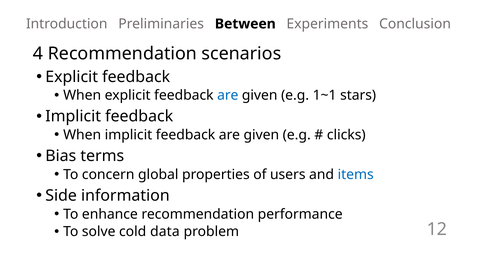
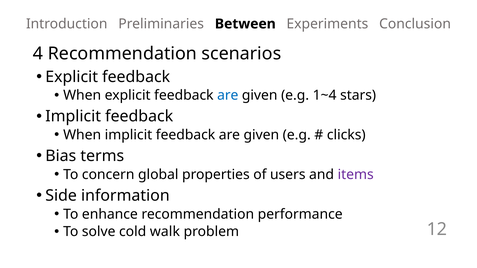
1~1: 1~1 -> 1~4
items colour: blue -> purple
data: data -> walk
